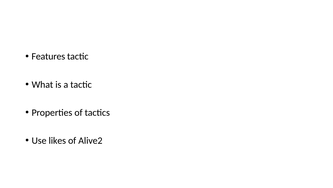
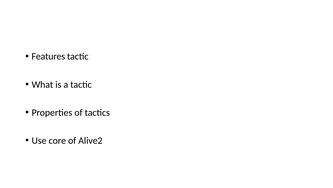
likes: likes -> core
